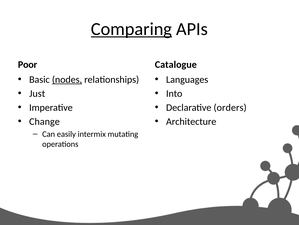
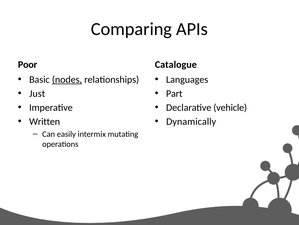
Comparing underline: present -> none
Into: Into -> Part
orders: orders -> vehicle
Change: Change -> Written
Architecture: Architecture -> Dynamically
